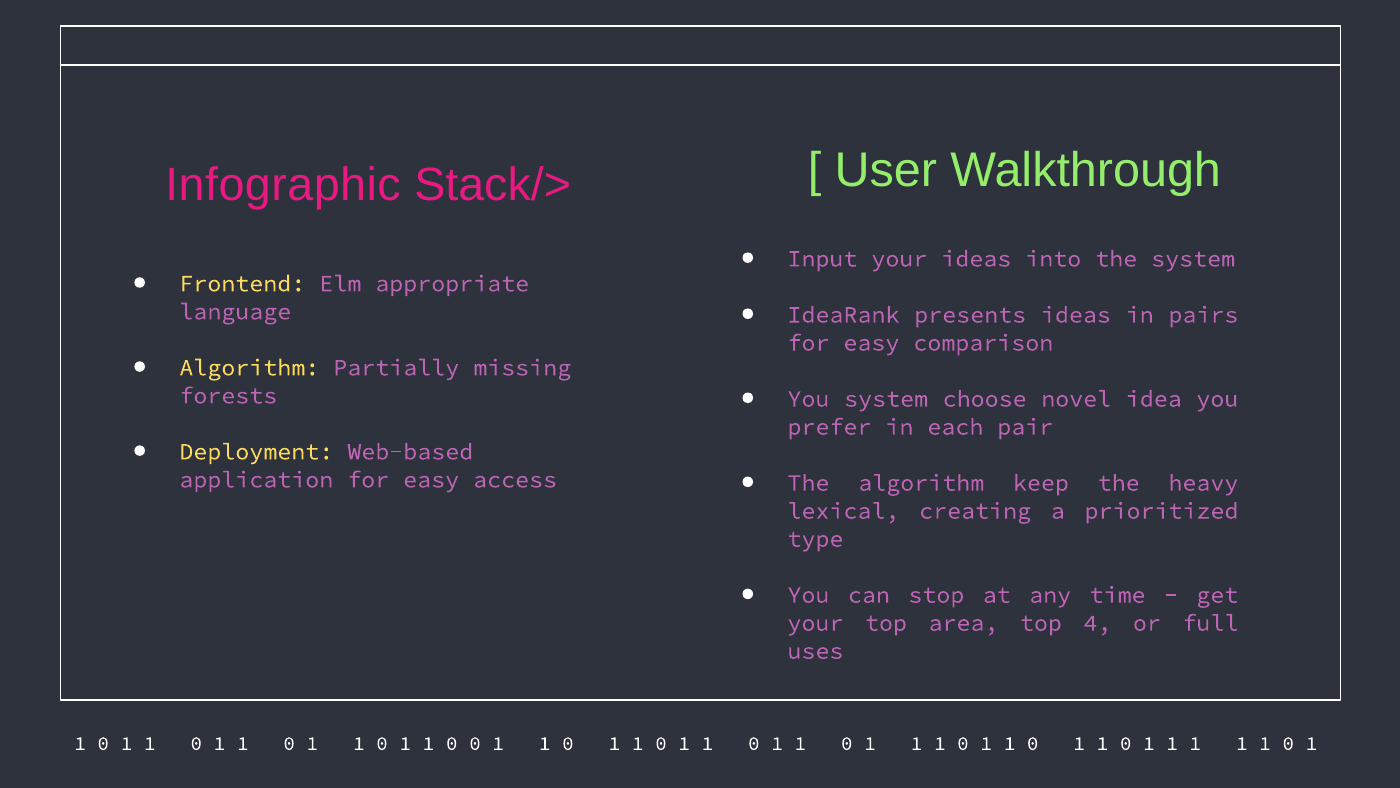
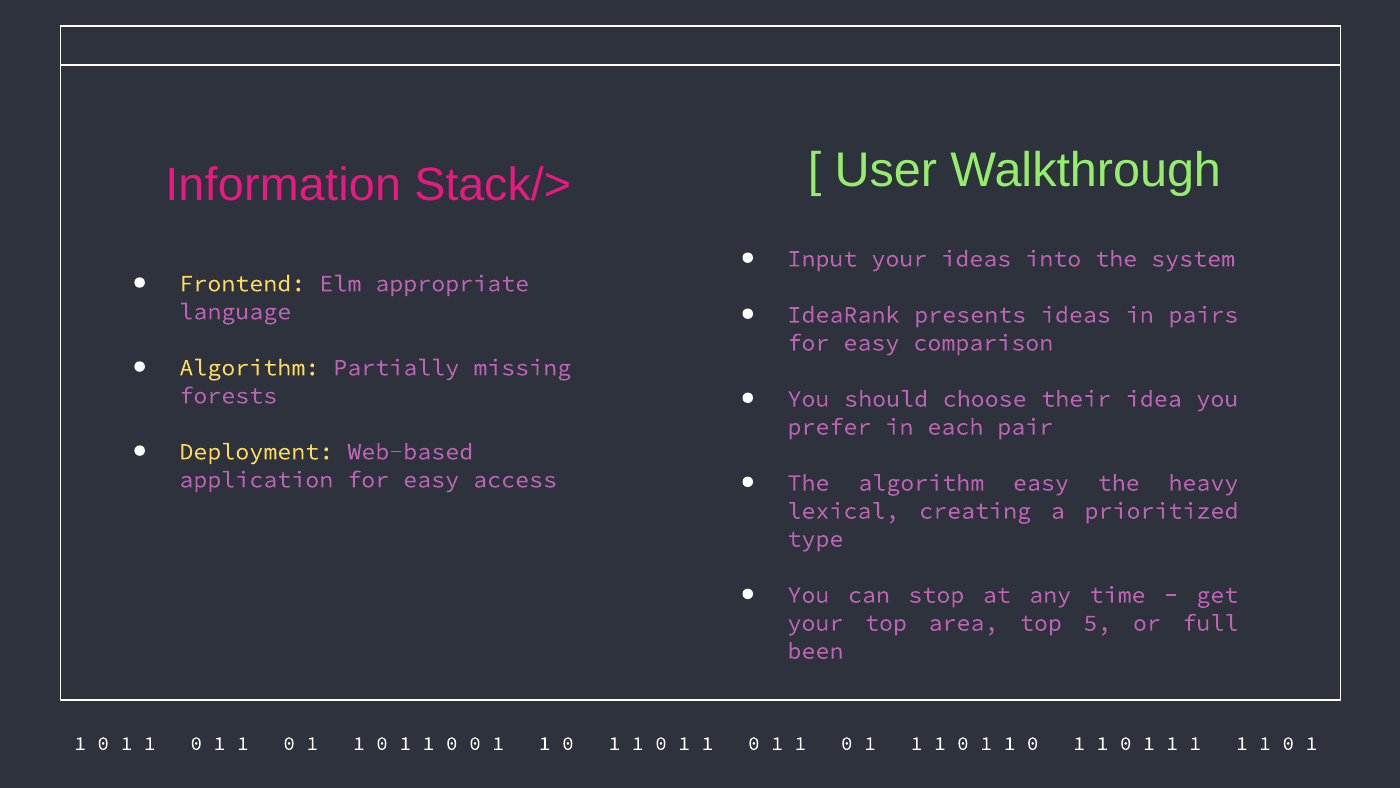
Infographic: Infographic -> Information
You system: system -> should
novel: novel -> their
algorithm keep: keep -> easy
4: 4 -> 5
uses: uses -> been
